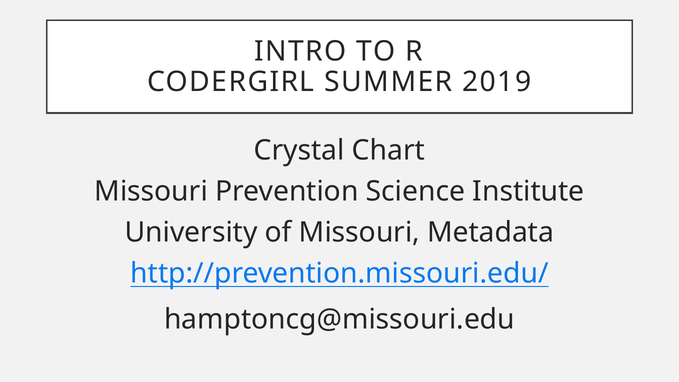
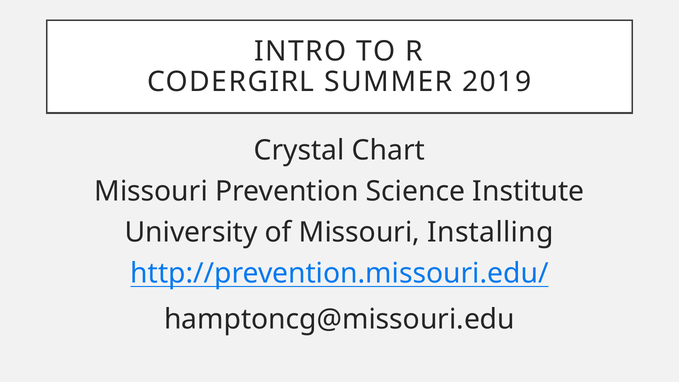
Metadata: Metadata -> Installing
